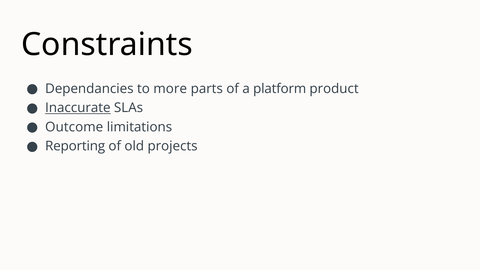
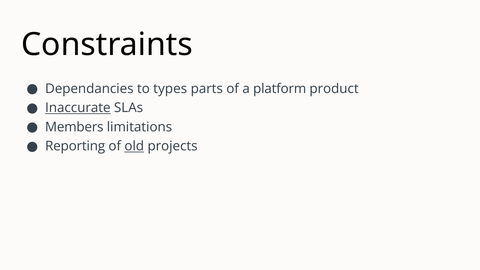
more: more -> types
Outcome: Outcome -> Members
old underline: none -> present
